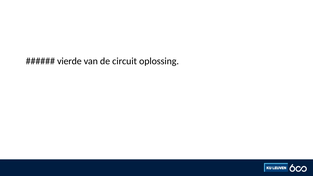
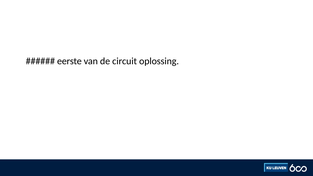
vierde: vierde -> eerste
